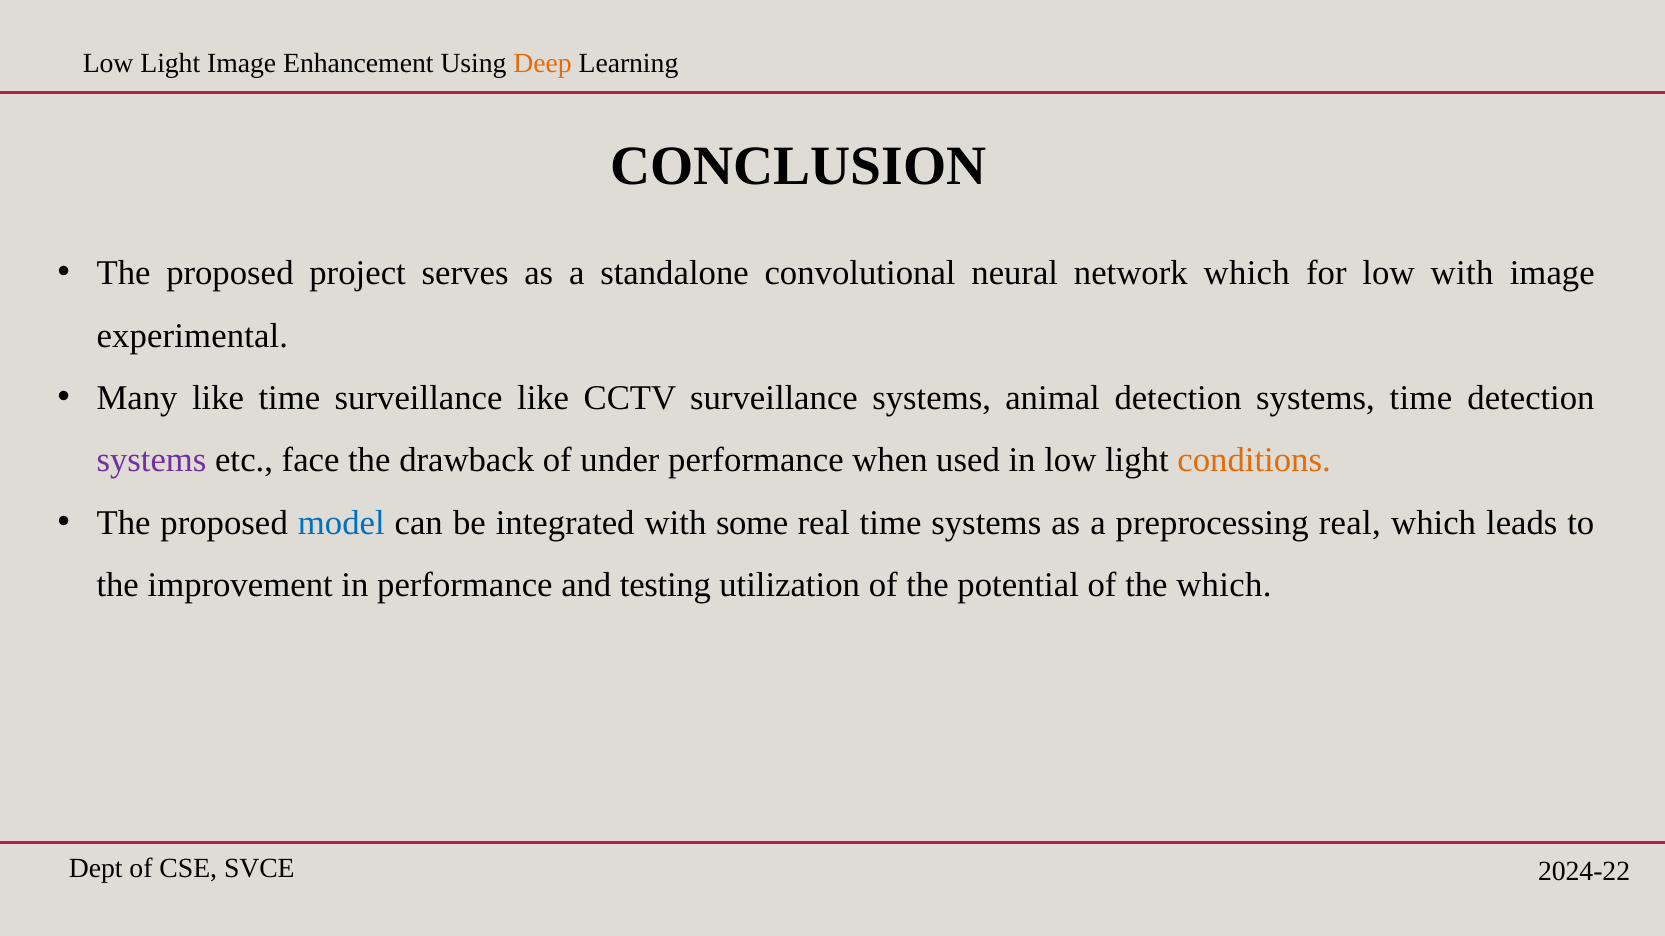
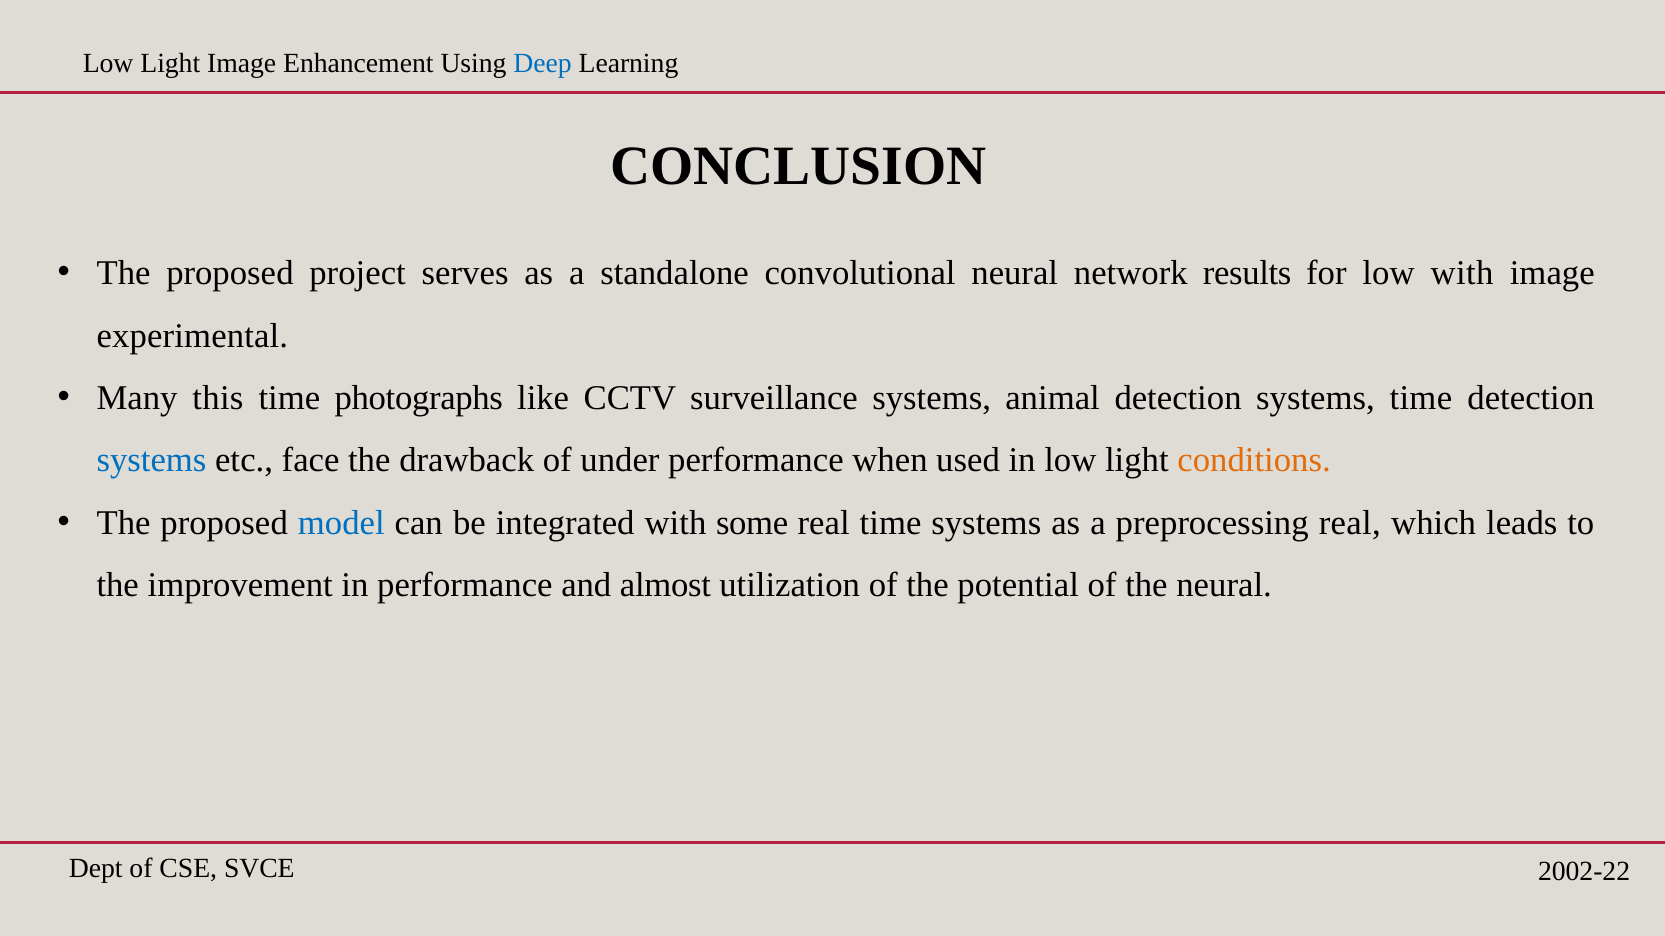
Deep colour: orange -> blue
network which: which -> results
Many like: like -> this
time surveillance: surveillance -> photographs
systems at (151, 461) colour: purple -> blue
testing: testing -> almost
the which: which -> neural
2024-22: 2024-22 -> 2002-22
